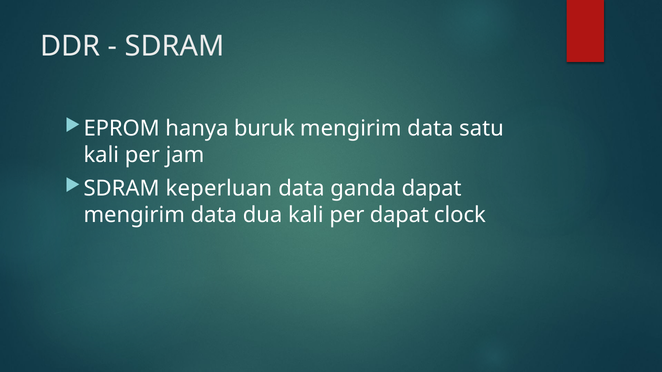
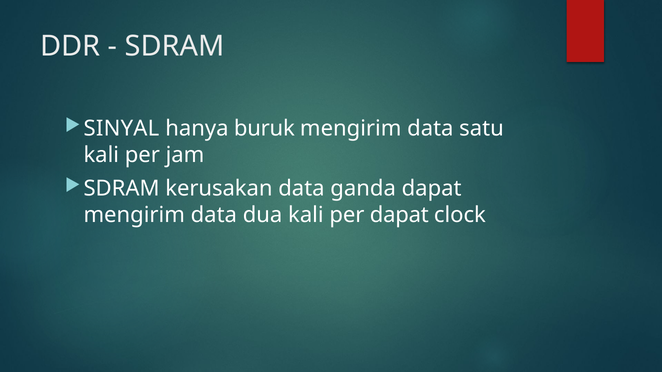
EPROM: EPROM -> SINYAL
keperluan: keperluan -> kerusakan
